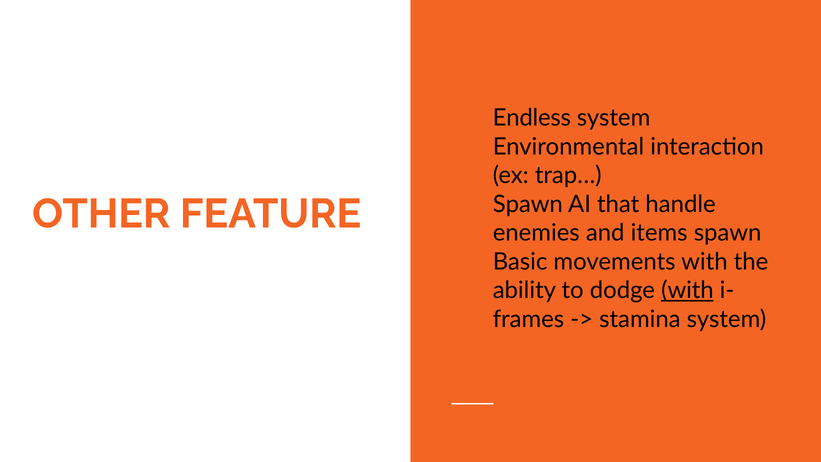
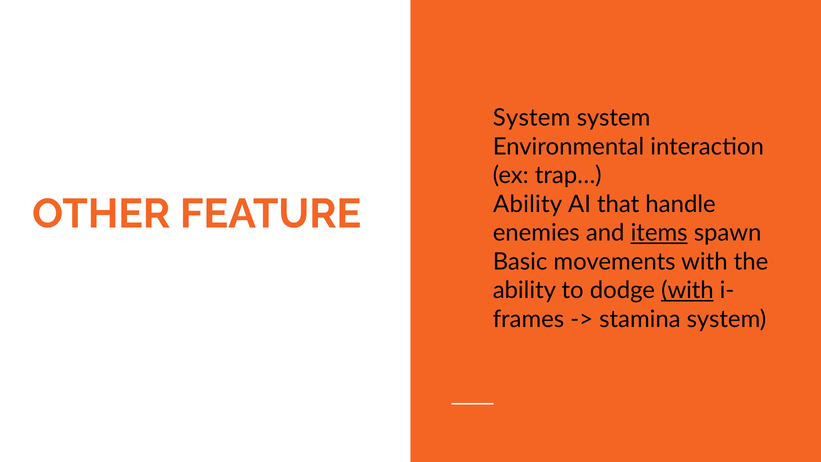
Endless at (532, 118): Endless -> System
Spawn at (528, 204): Spawn -> Ability
items underline: none -> present
